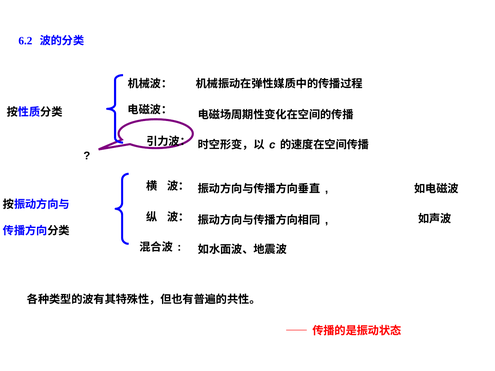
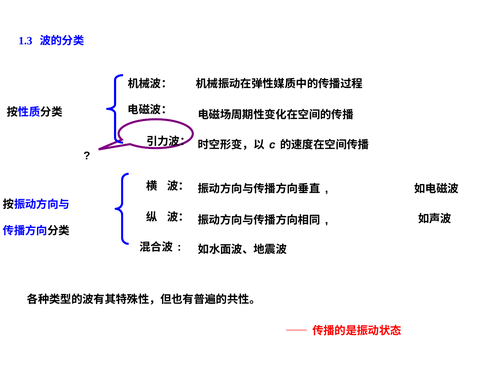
6.2: 6.2 -> 1.3
